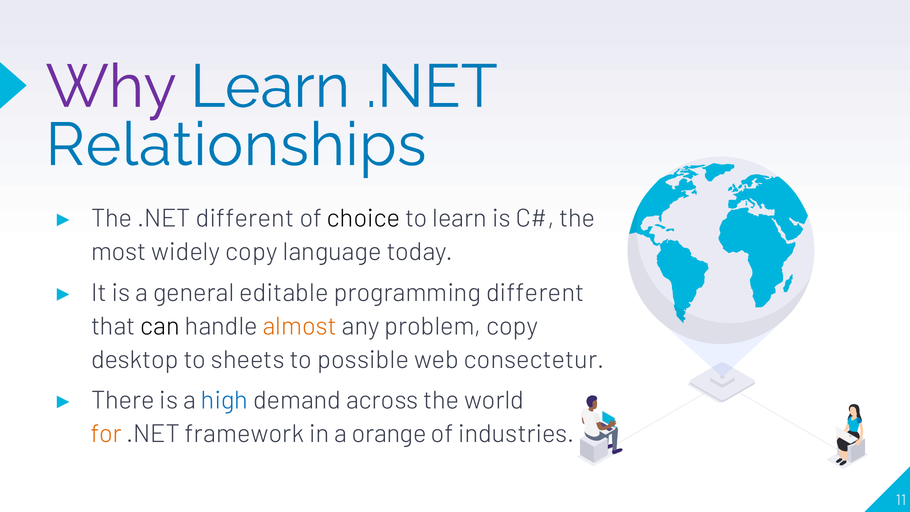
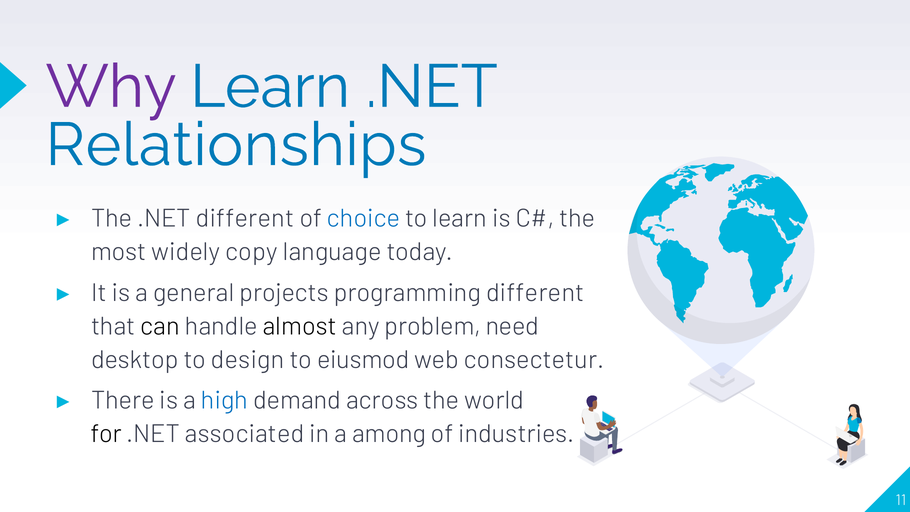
choice colour: black -> blue
editable: editable -> projects
almost colour: orange -> black
problem copy: copy -> need
sheets: sheets -> design
possible: possible -> eiusmod
for colour: orange -> black
framework: framework -> associated
orange: orange -> among
